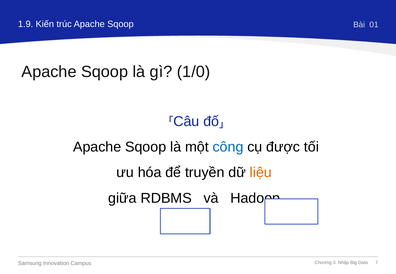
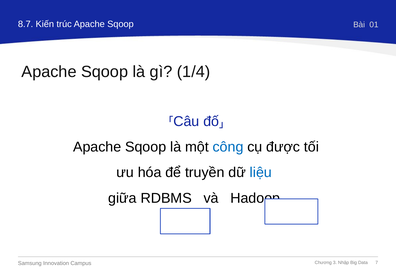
1.9: 1.9 -> 8.7
1/0: 1/0 -> 1/4
liệu colour: orange -> blue
